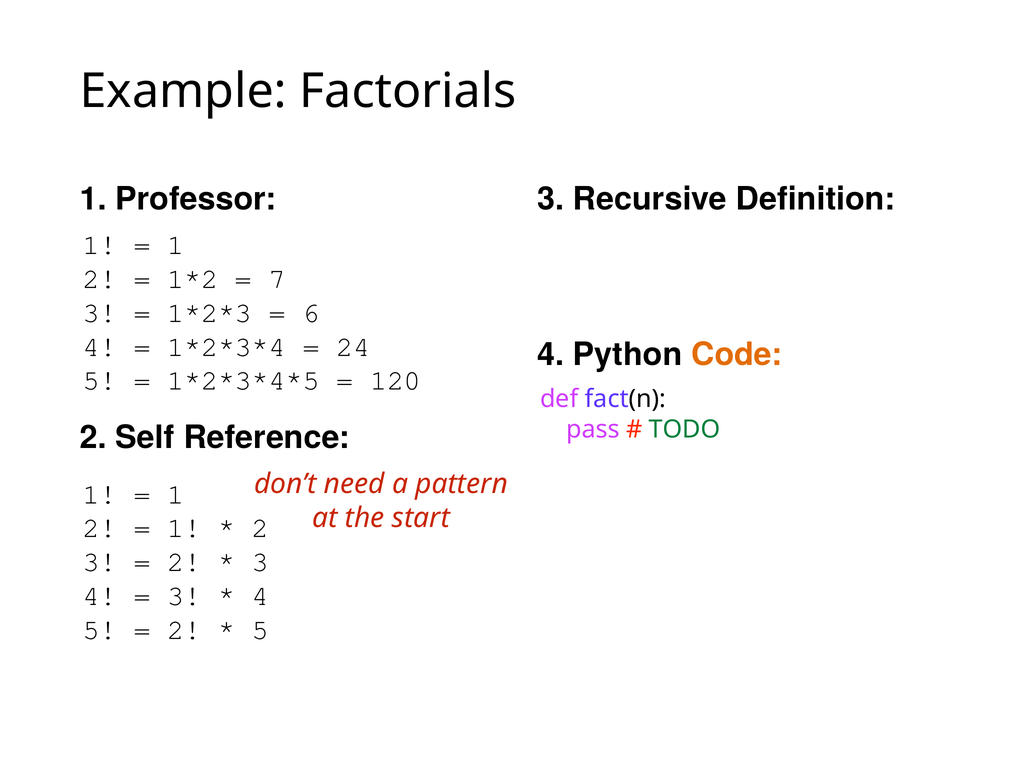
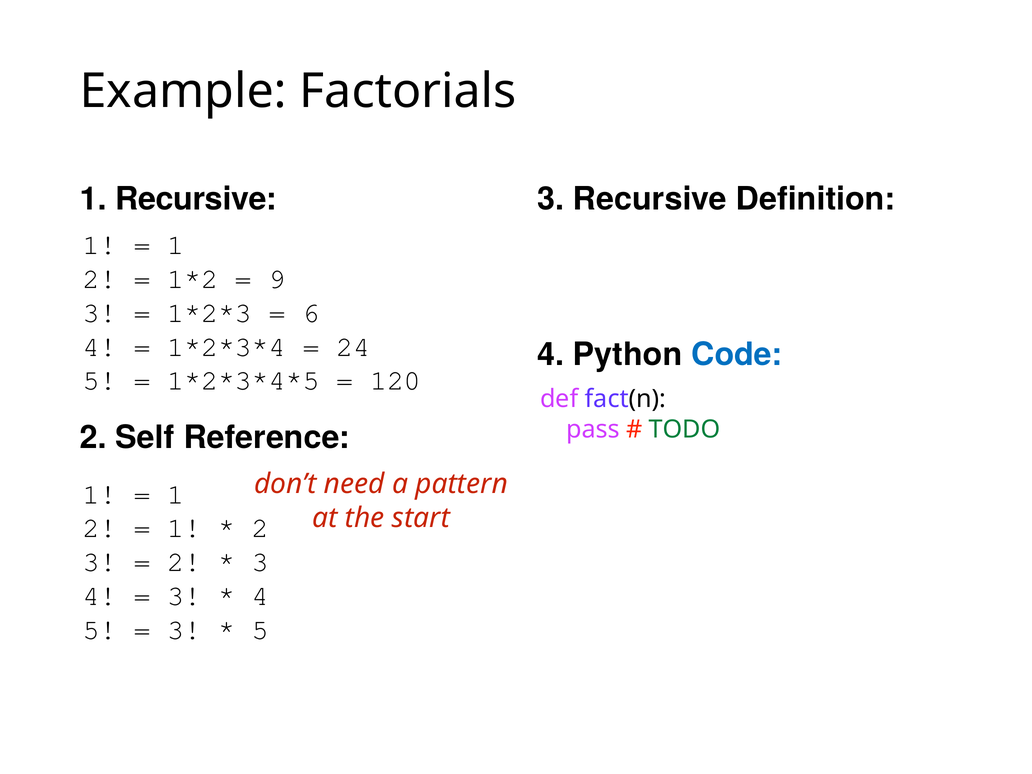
1 Professor: Professor -> Recursive
7: 7 -> 9
Code colour: orange -> blue
2 at (184, 630): 2 -> 3
